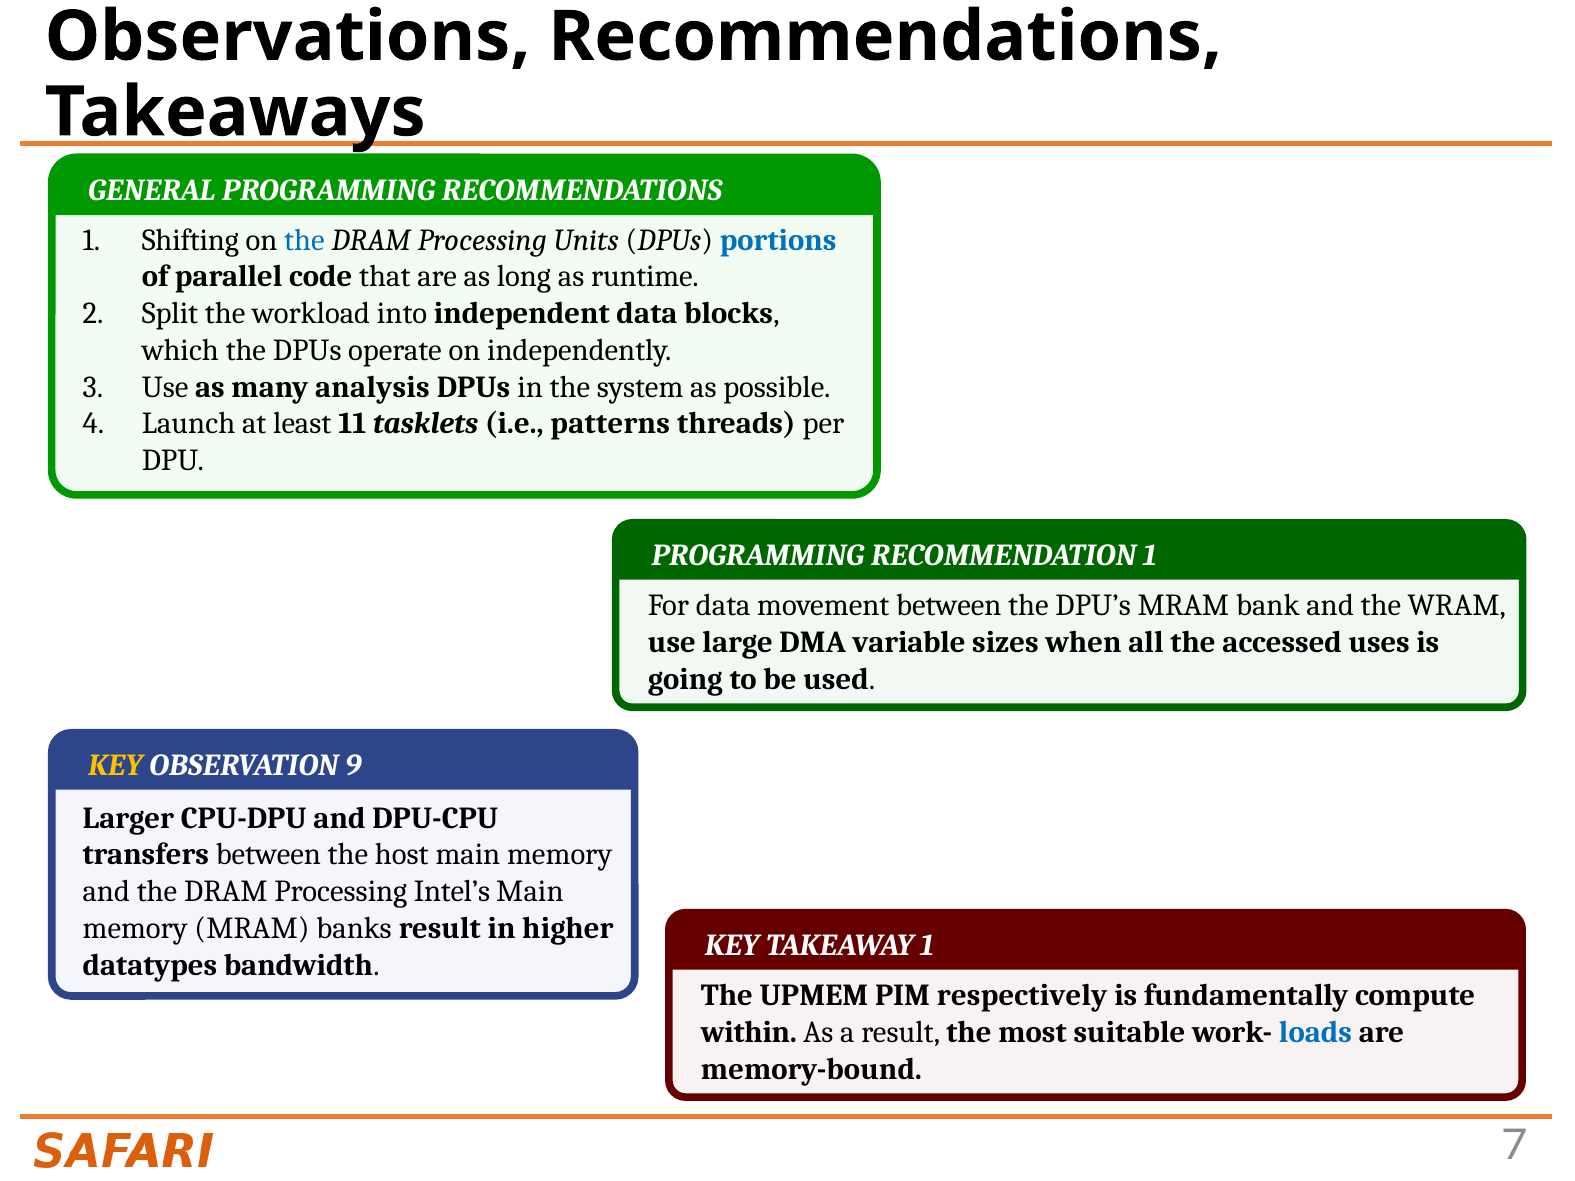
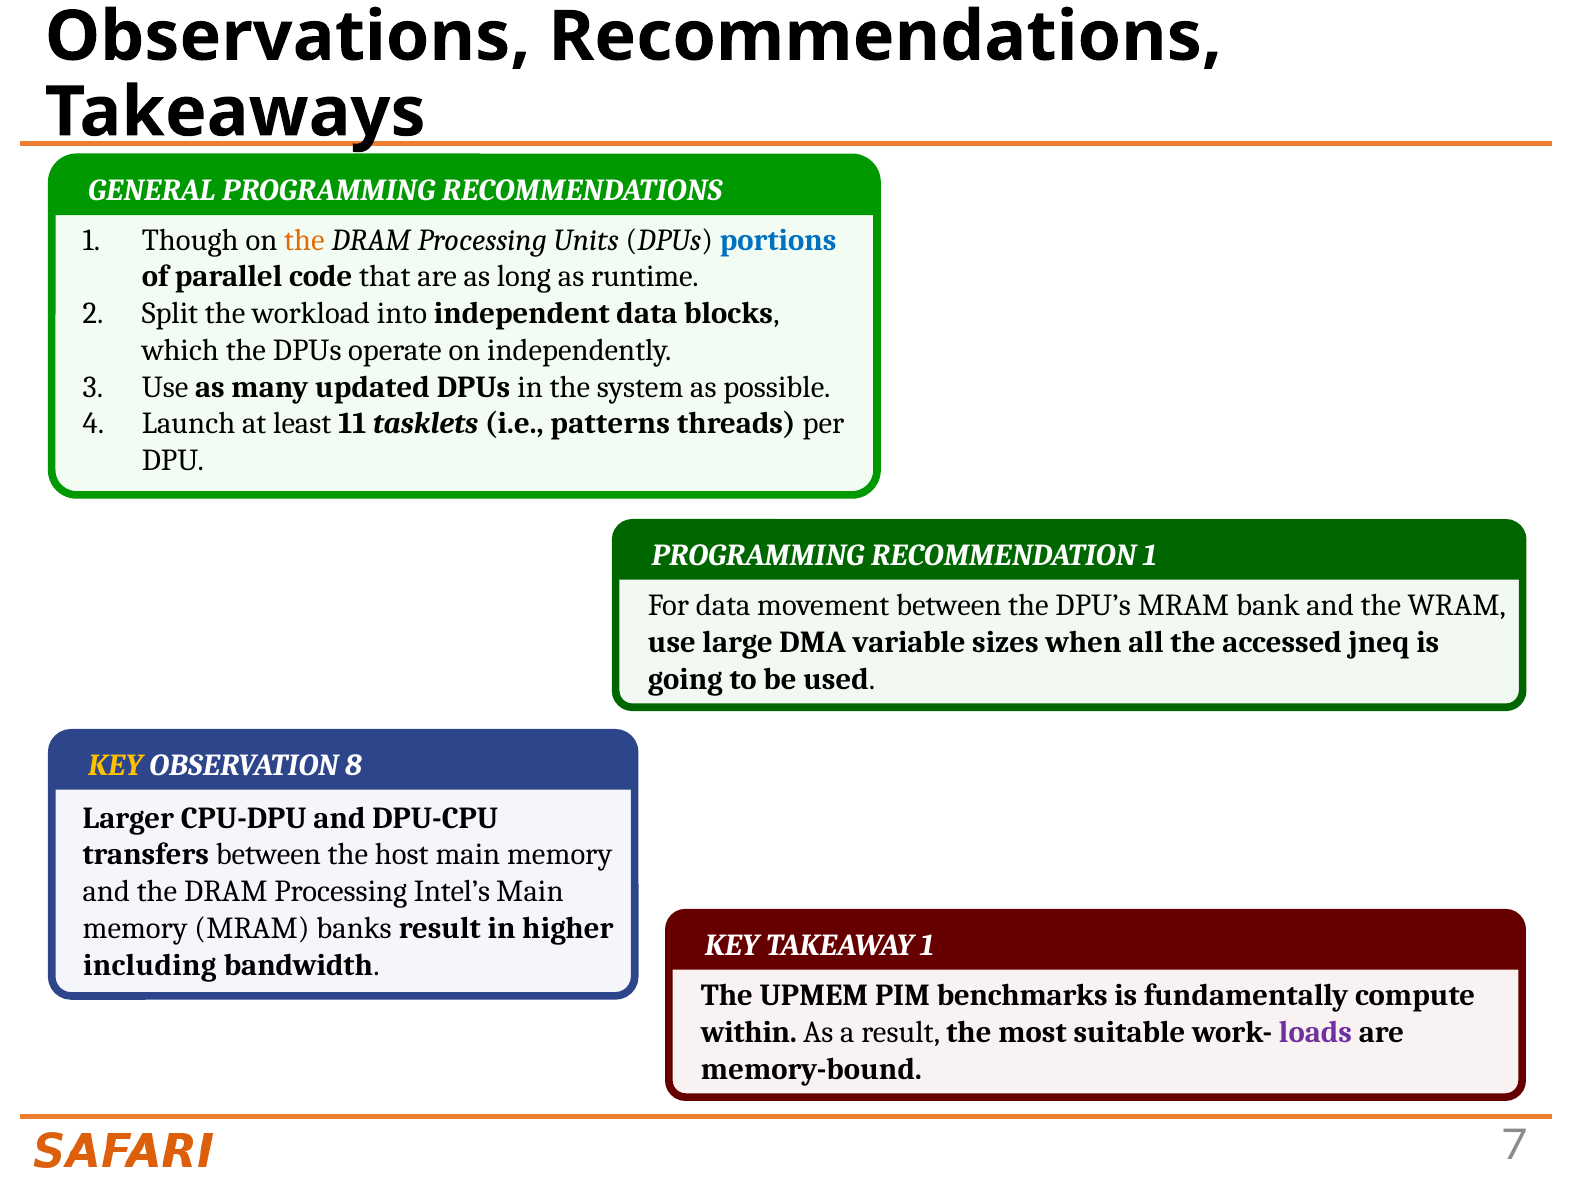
Shifting: Shifting -> Though
the at (304, 240) colour: blue -> orange
analysis: analysis -> updated
uses: uses -> jneq
9: 9 -> 8
datatypes: datatypes -> including
respectively: respectively -> benchmarks
loads colour: blue -> purple
